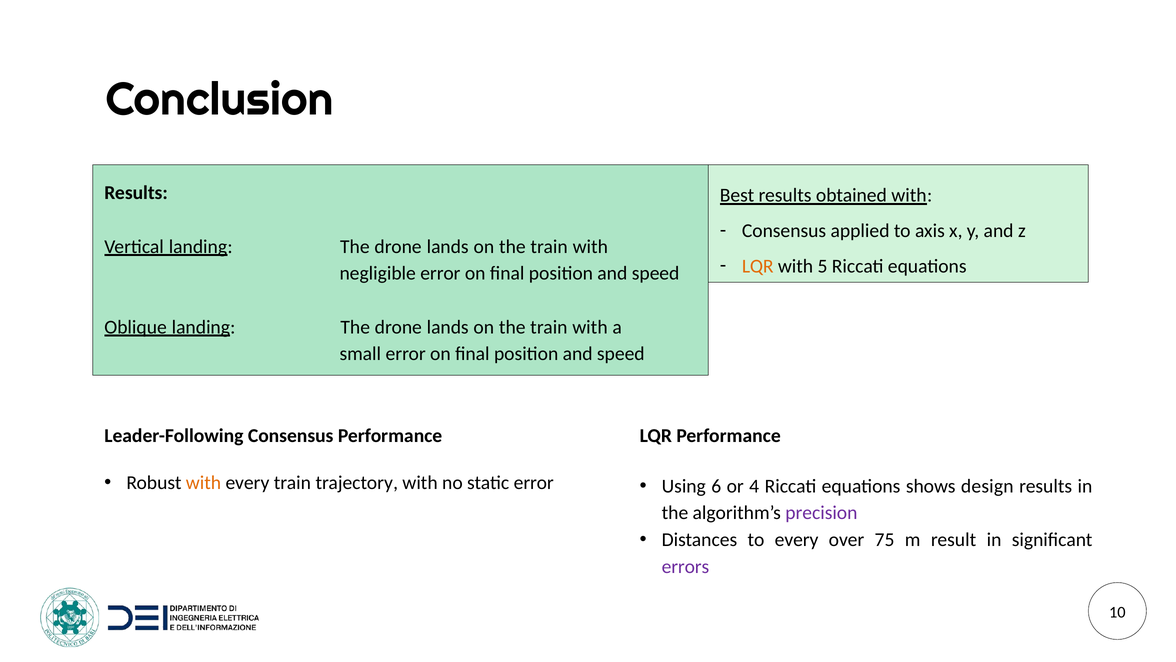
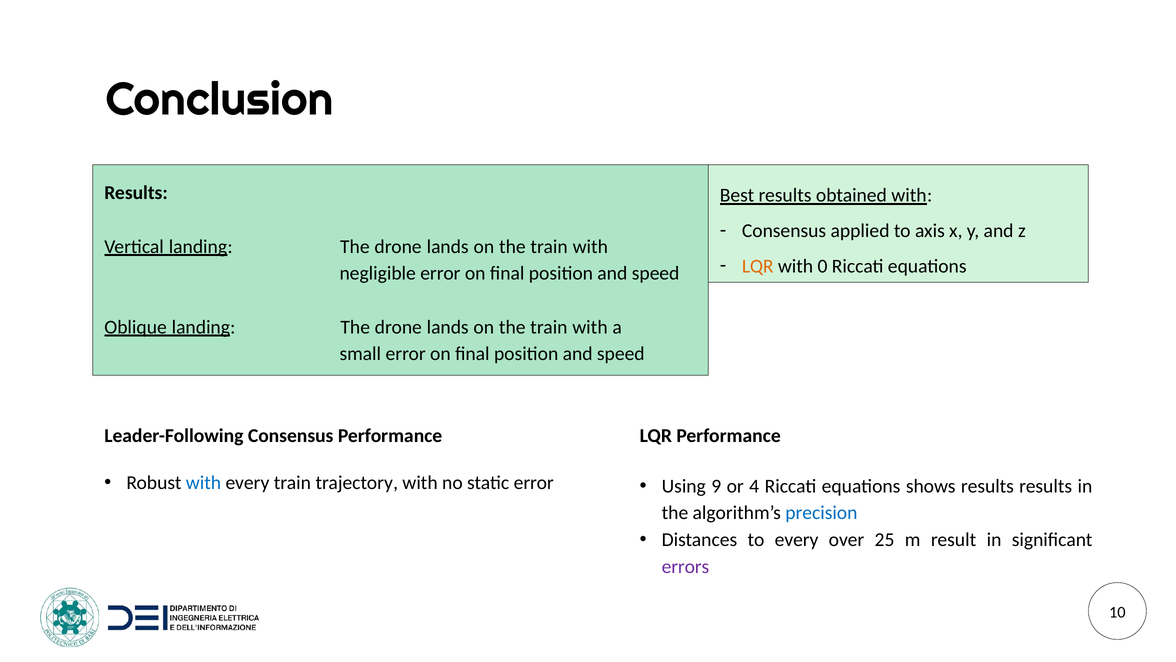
5: 5 -> 0
with at (203, 483) colour: orange -> blue
6: 6 -> 9
shows design: design -> results
precision colour: purple -> blue
75: 75 -> 25
